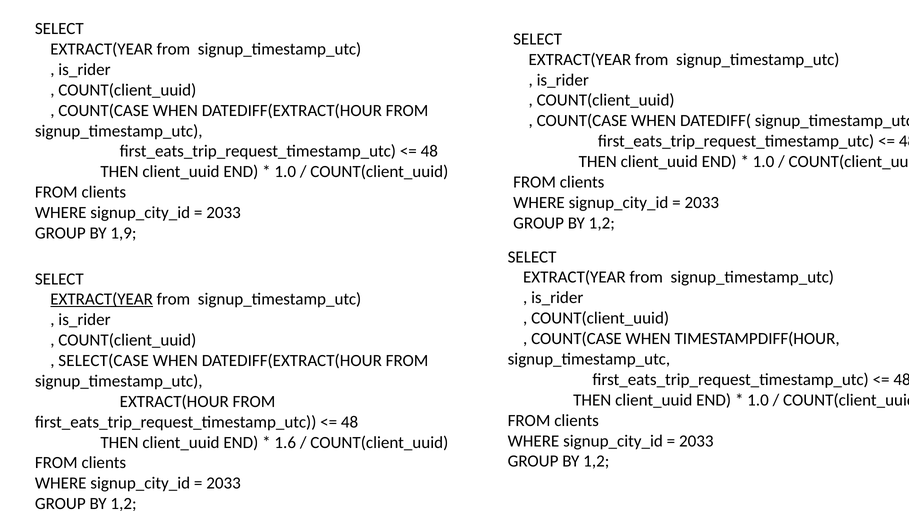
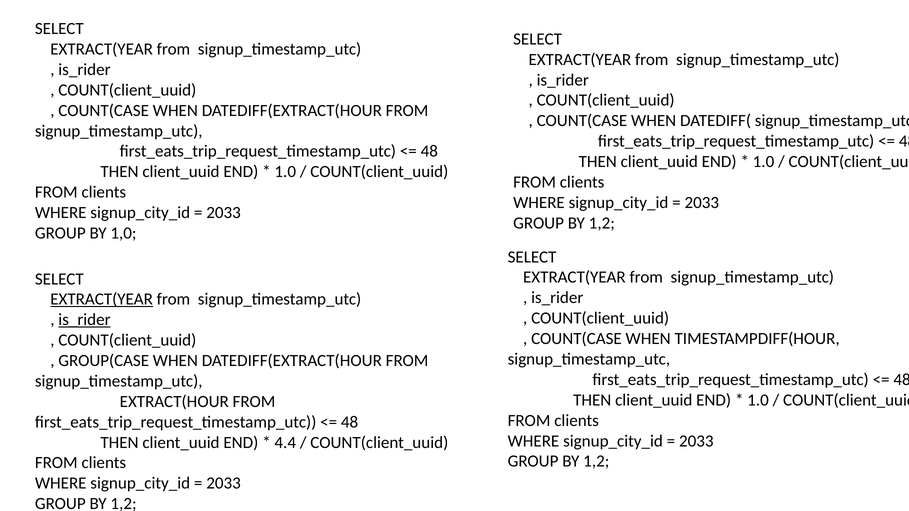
1,9: 1,9 -> 1,0
is_rider at (84, 320) underline: none -> present
SELECT(CASE: SELECT(CASE -> GROUP(CASE
1.6: 1.6 -> 4.4
